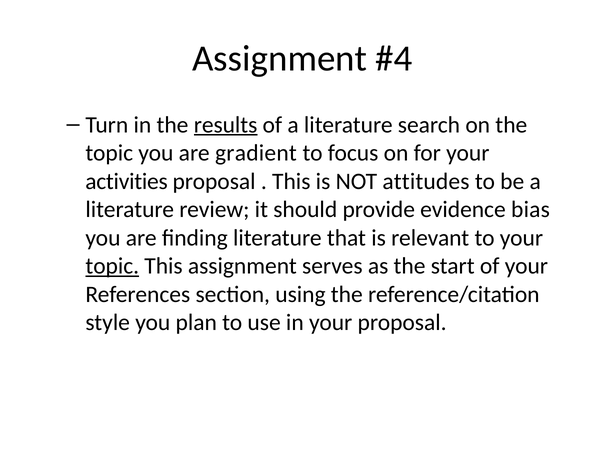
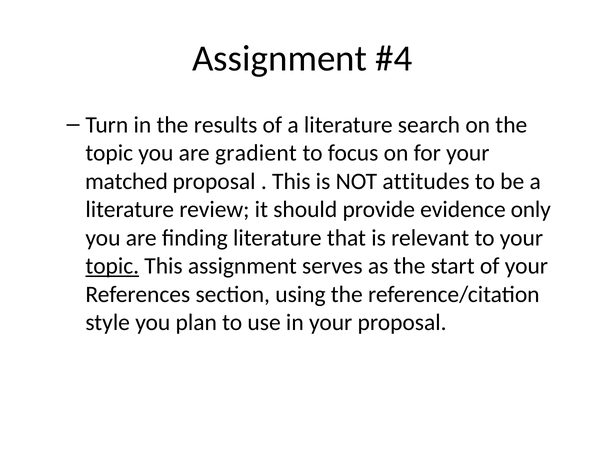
results underline: present -> none
activities: activities -> matched
bias: bias -> only
